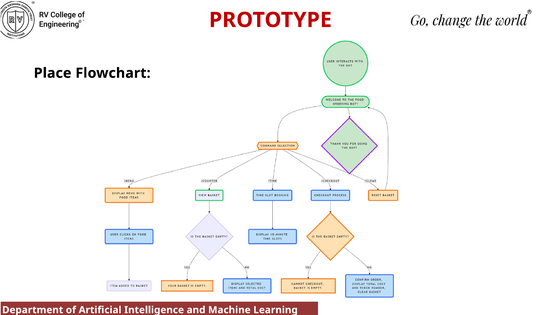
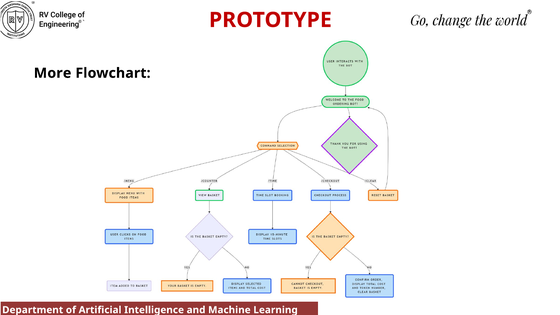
Place: Place -> More
